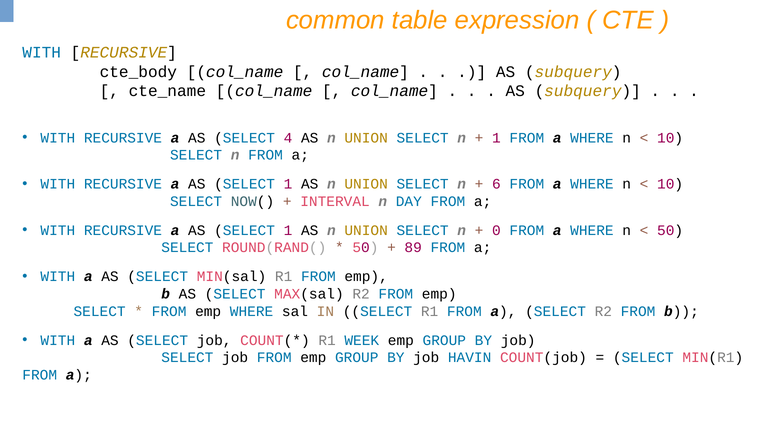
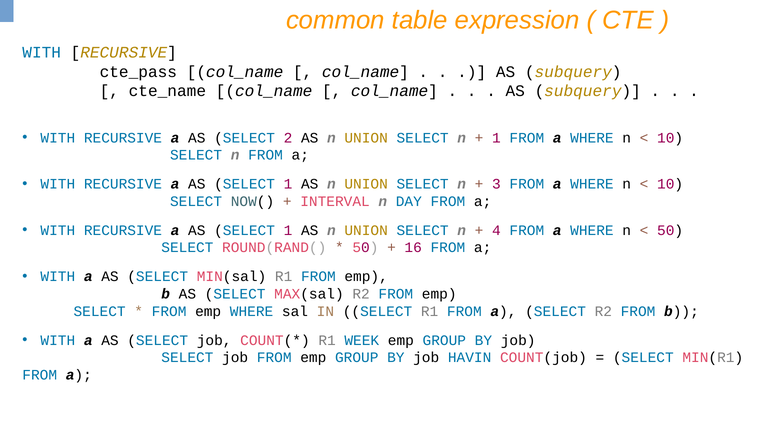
cte_body: cte_body -> cte_pass
4: 4 -> 2
6: 6 -> 3
0: 0 -> 4
89: 89 -> 16
